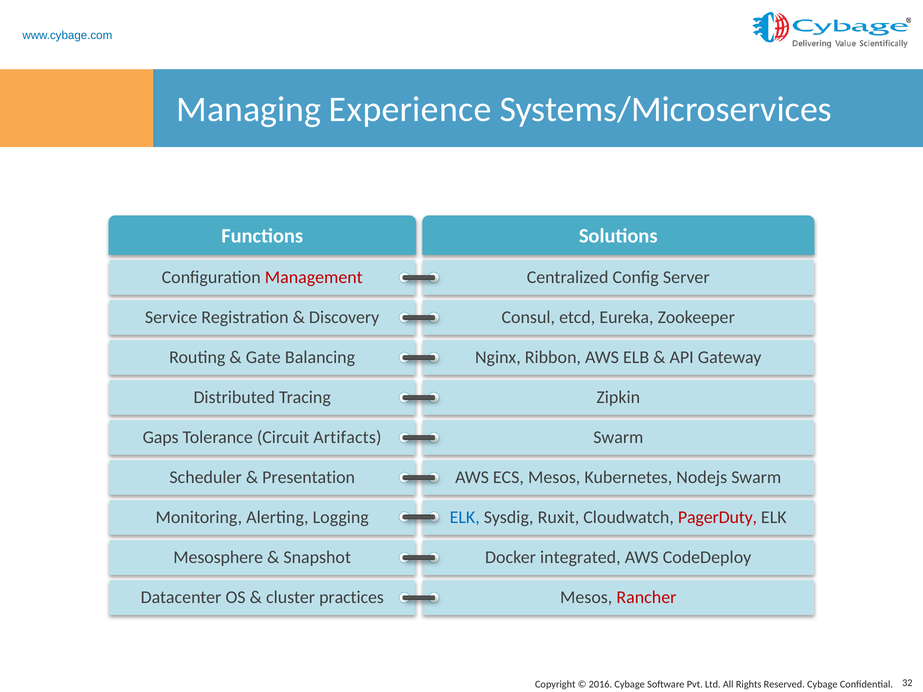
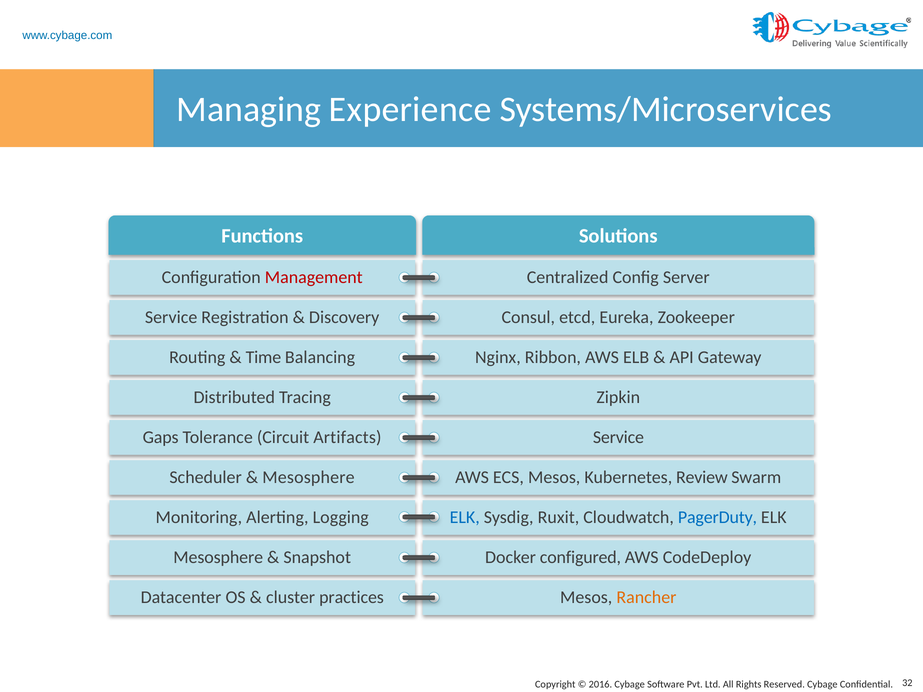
Gate: Gate -> Time
Swarm at (618, 438): Swarm -> Service
Presentation at (309, 478): Presentation -> Mesosphere
Nodejs: Nodejs -> Review
PagerDuty colour: red -> blue
integrated: integrated -> configured
Rancher colour: red -> orange
